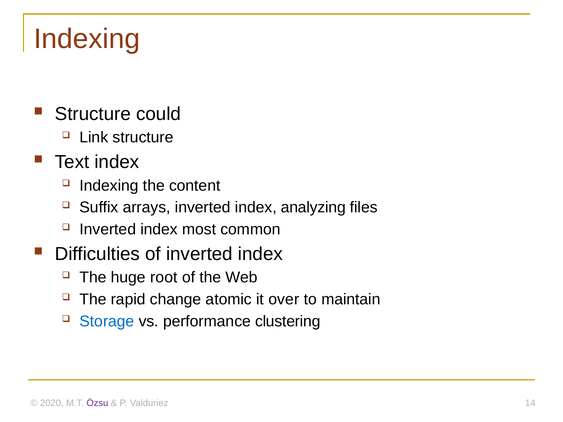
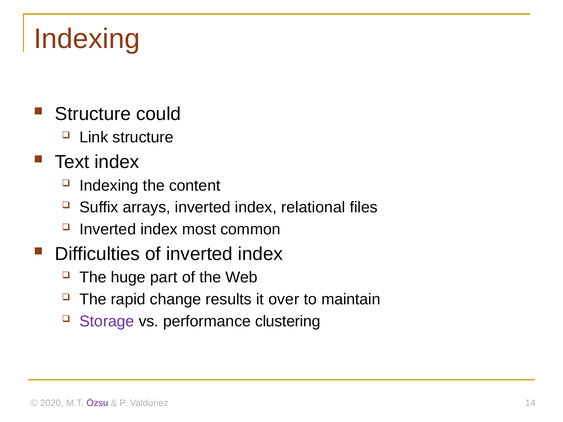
analyzing: analyzing -> relational
root: root -> part
atomic: atomic -> results
Storage colour: blue -> purple
